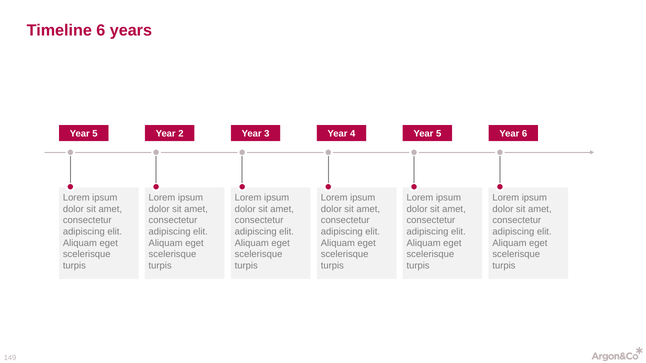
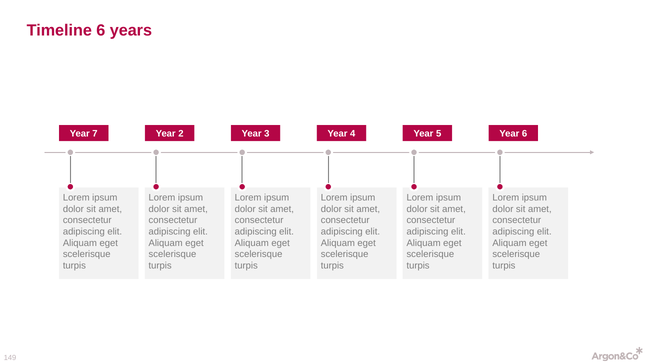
5 at (95, 134): 5 -> 7
